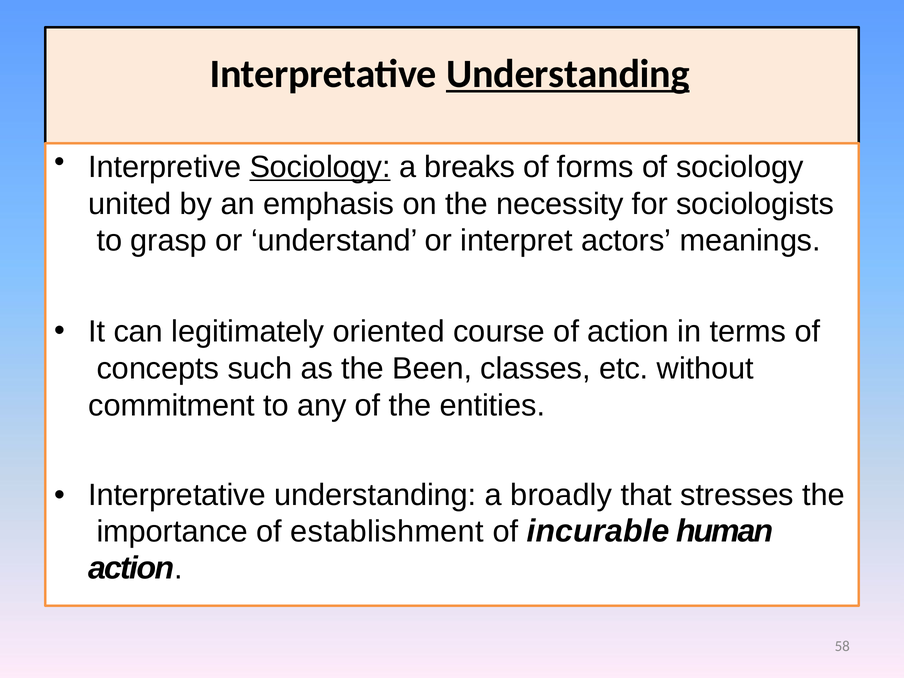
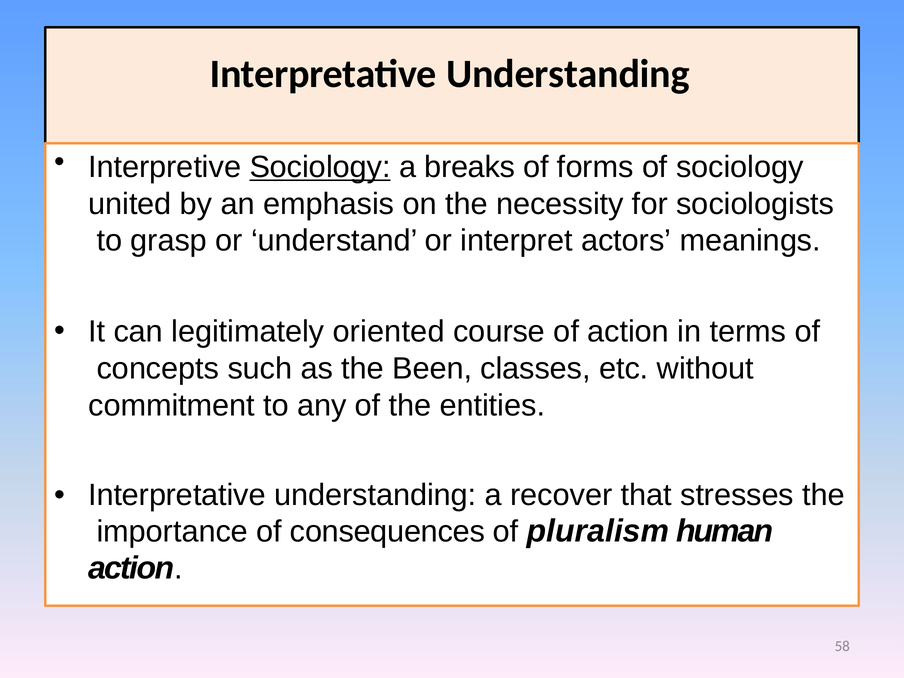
Understanding at (568, 74) underline: present -> none
broadly: broadly -> recover
establishment: establishment -> consequences
incurable: incurable -> pluralism
